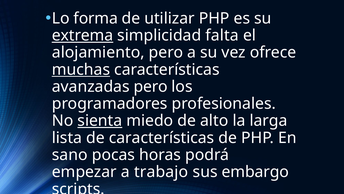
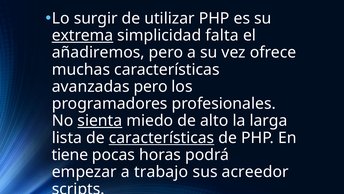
forma: forma -> surgir
alojamiento: alojamiento -> añadiremos
muchas underline: present -> none
características at (162, 138) underline: none -> present
sano: sano -> tiene
embargo: embargo -> acreedor
